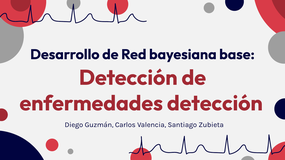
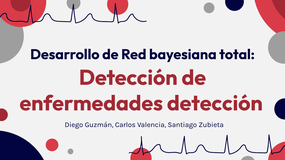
base: base -> total
